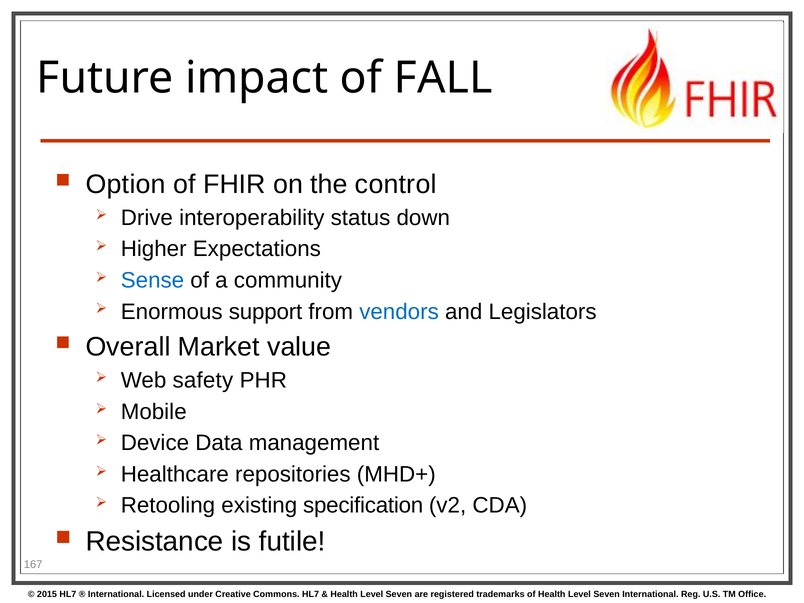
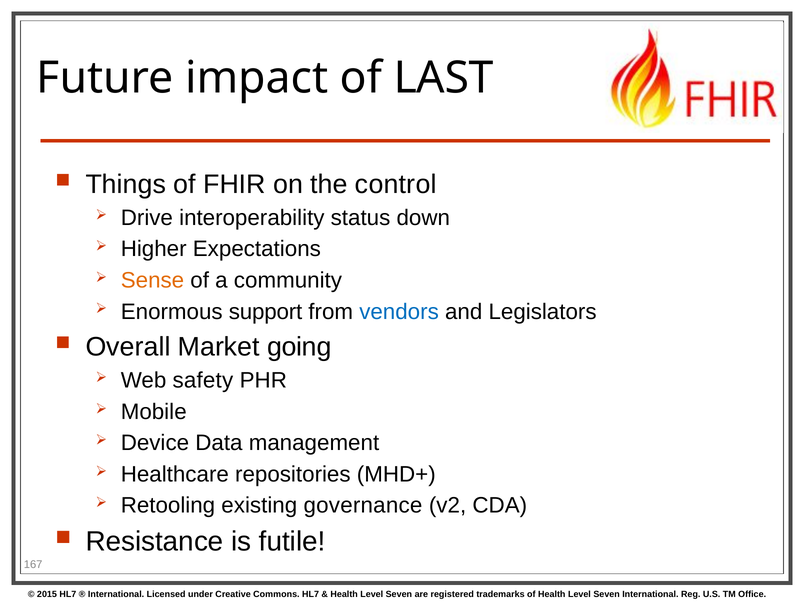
FALL: FALL -> LAST
Option: Option -> Things
Sense colour: blue -> orange
value: value -> going
specification: specification -> governance
